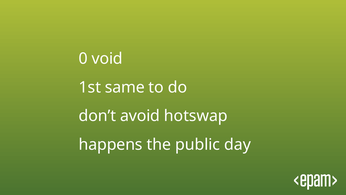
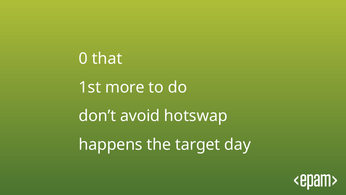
void: void -> that
same: same -> more
public: public -> target
